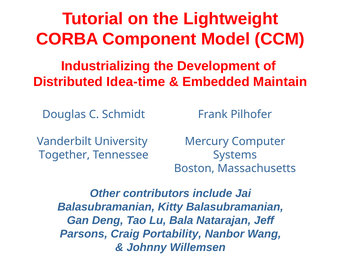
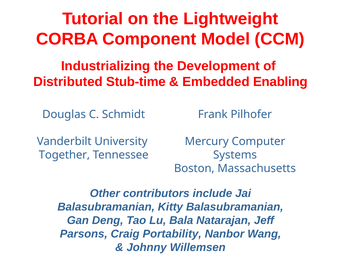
Idea-time: Idea-time -> Stub-time
Maintain: Maintain -> Enabling
